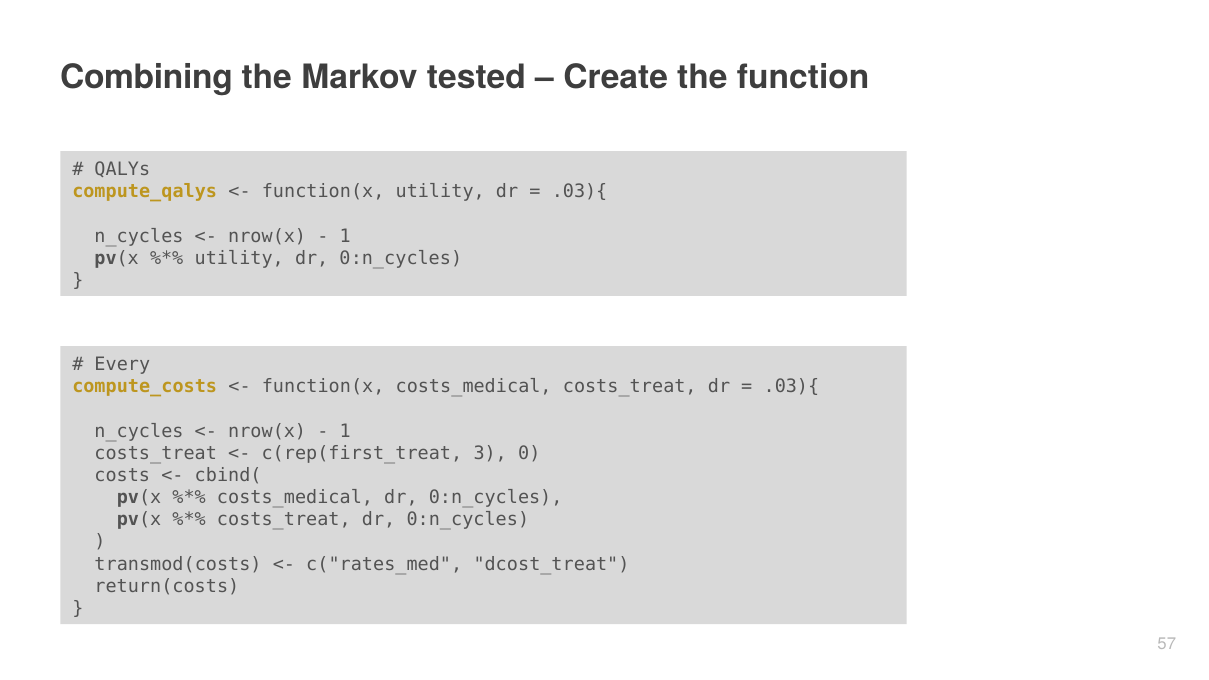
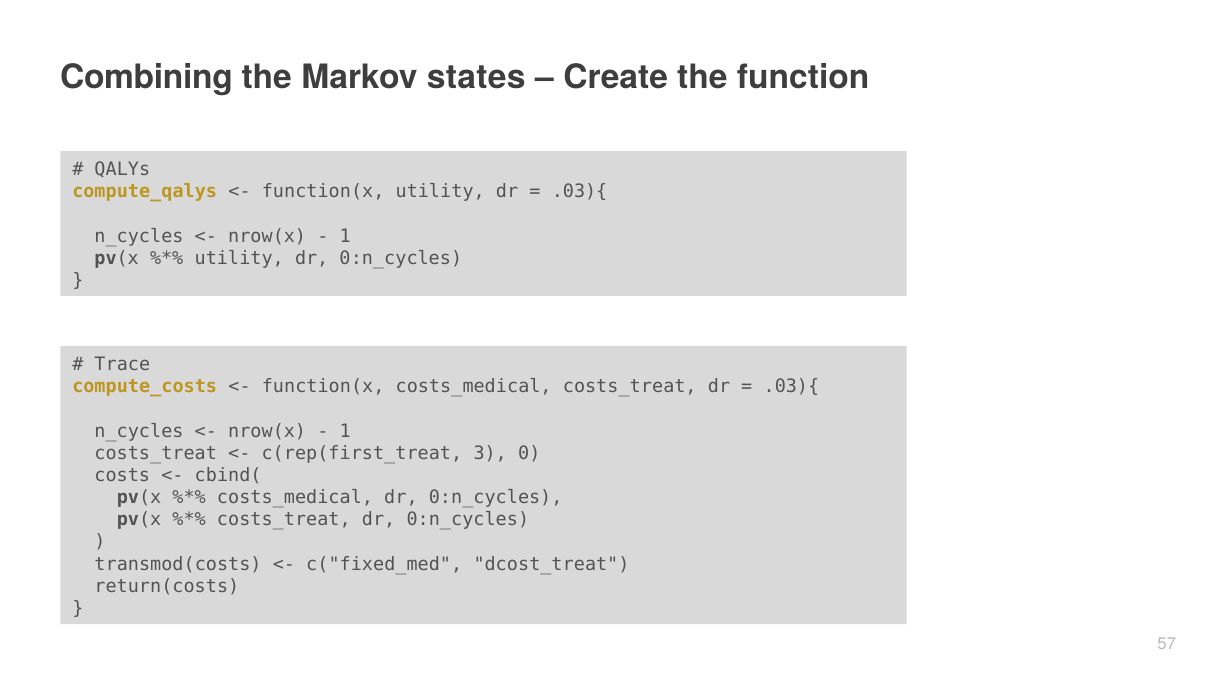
tested: tested -> states
Every: Every -> Trace
c("rates_med: c("rates_med -> c("fixed_med
